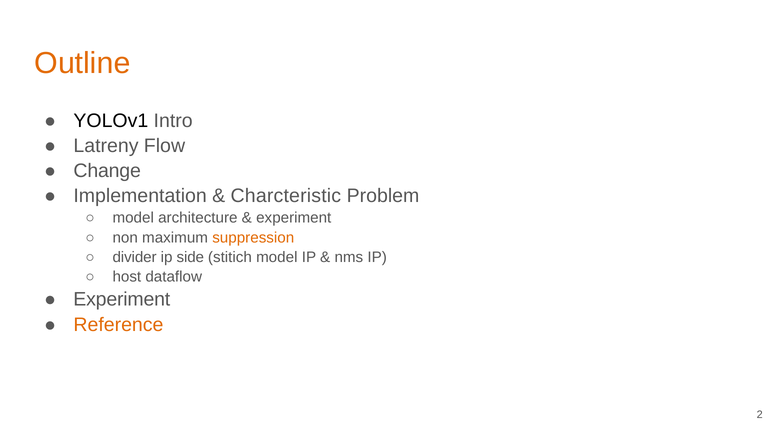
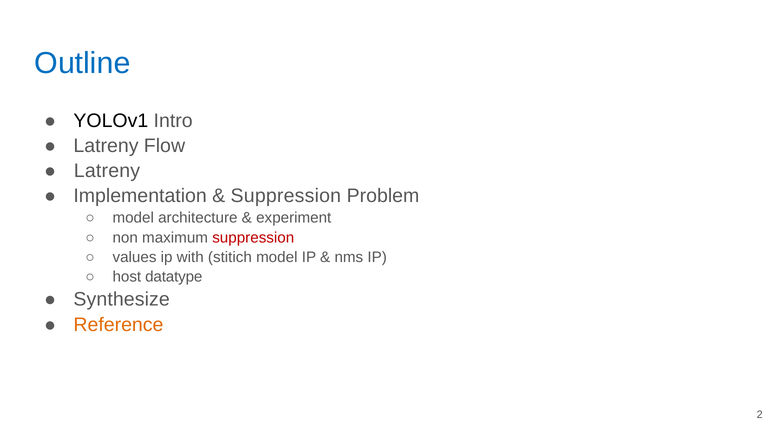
Outline colour: orange -> blue
Change at (107, 171): Change -> Latreny
Charcteristic at (286, 196): Charcteristic -> Suppression
suppression at (253, 238) colour: orange -> red
divider: divider -> values
side: side -> with
dataflow: dataflow -> datatype
Experiment at (122, 300): Experiment -> Synthesize
